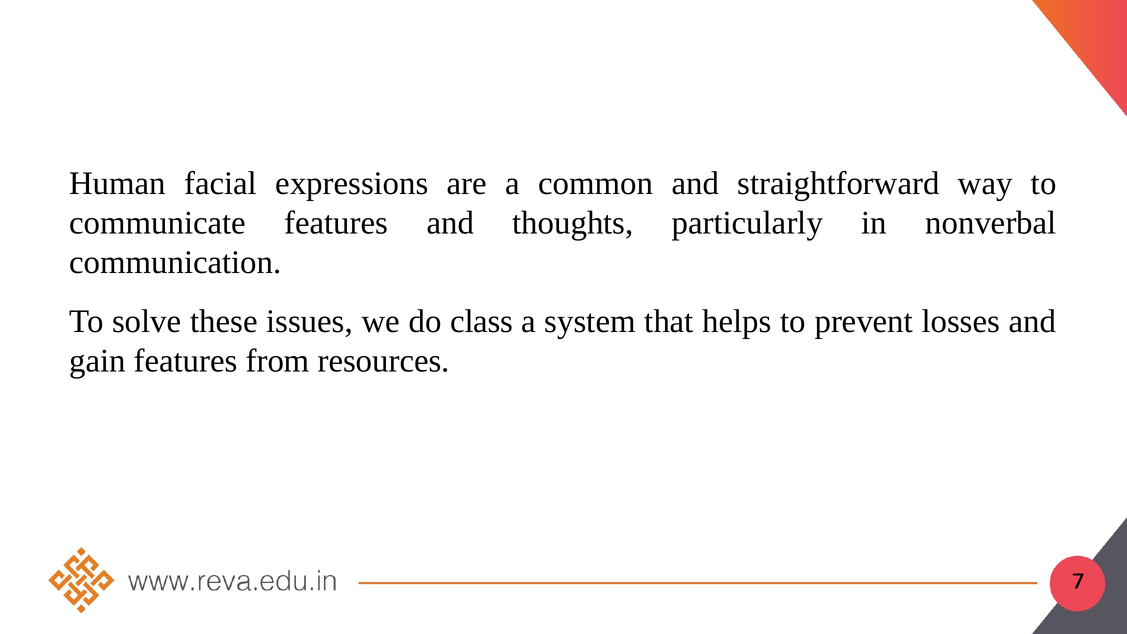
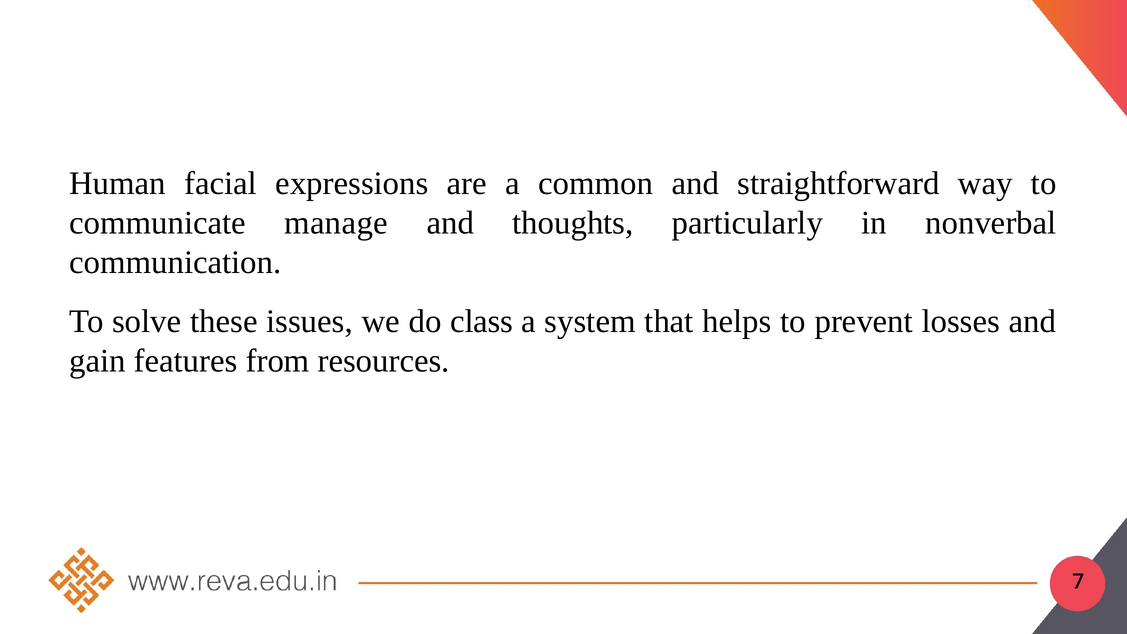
communicate features: features -> manage
